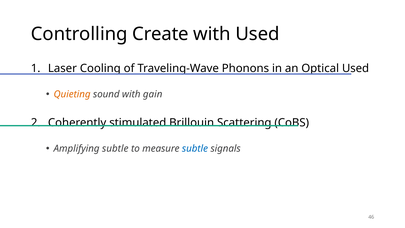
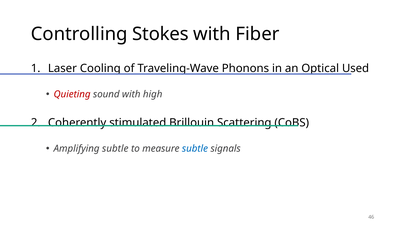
Create: Create -> Stokes
with Used: Used -> Fiber
Quieting colour: orange -> red
gain: gain -> high
